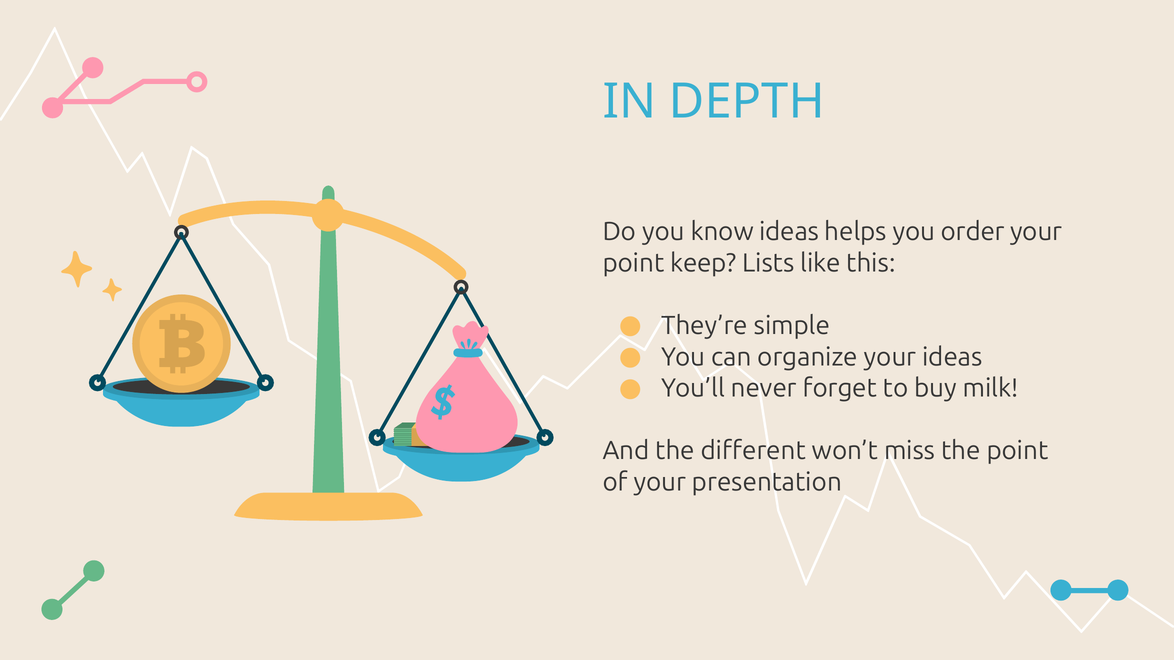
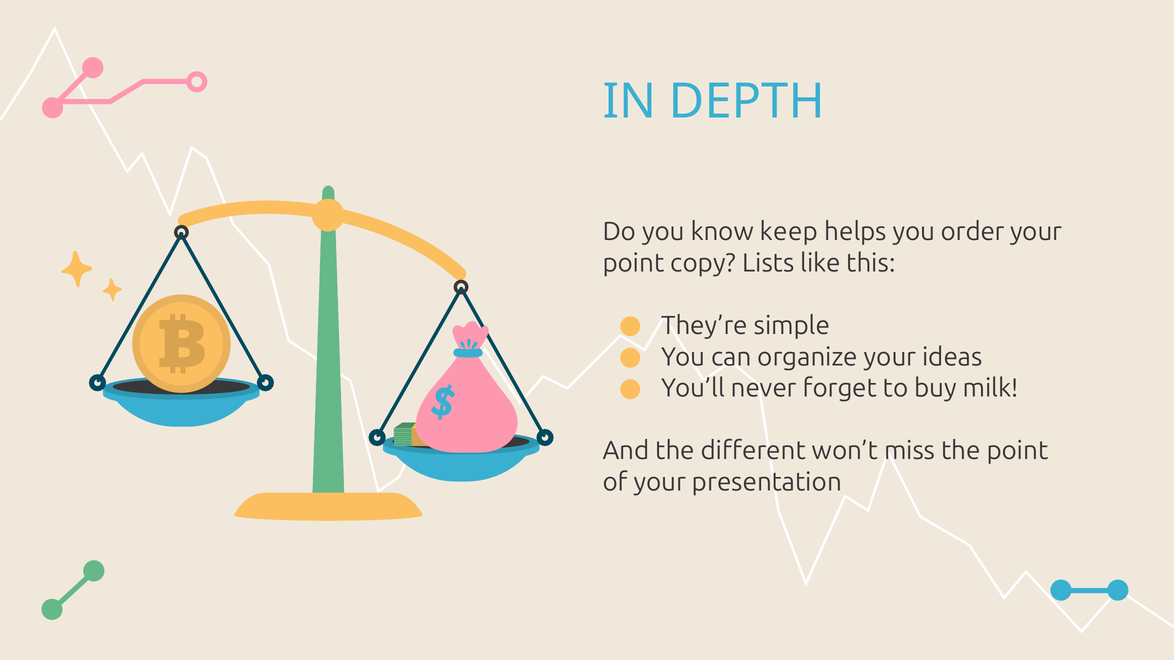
know ideas: ideas -> keep
keep: keep -> copy
